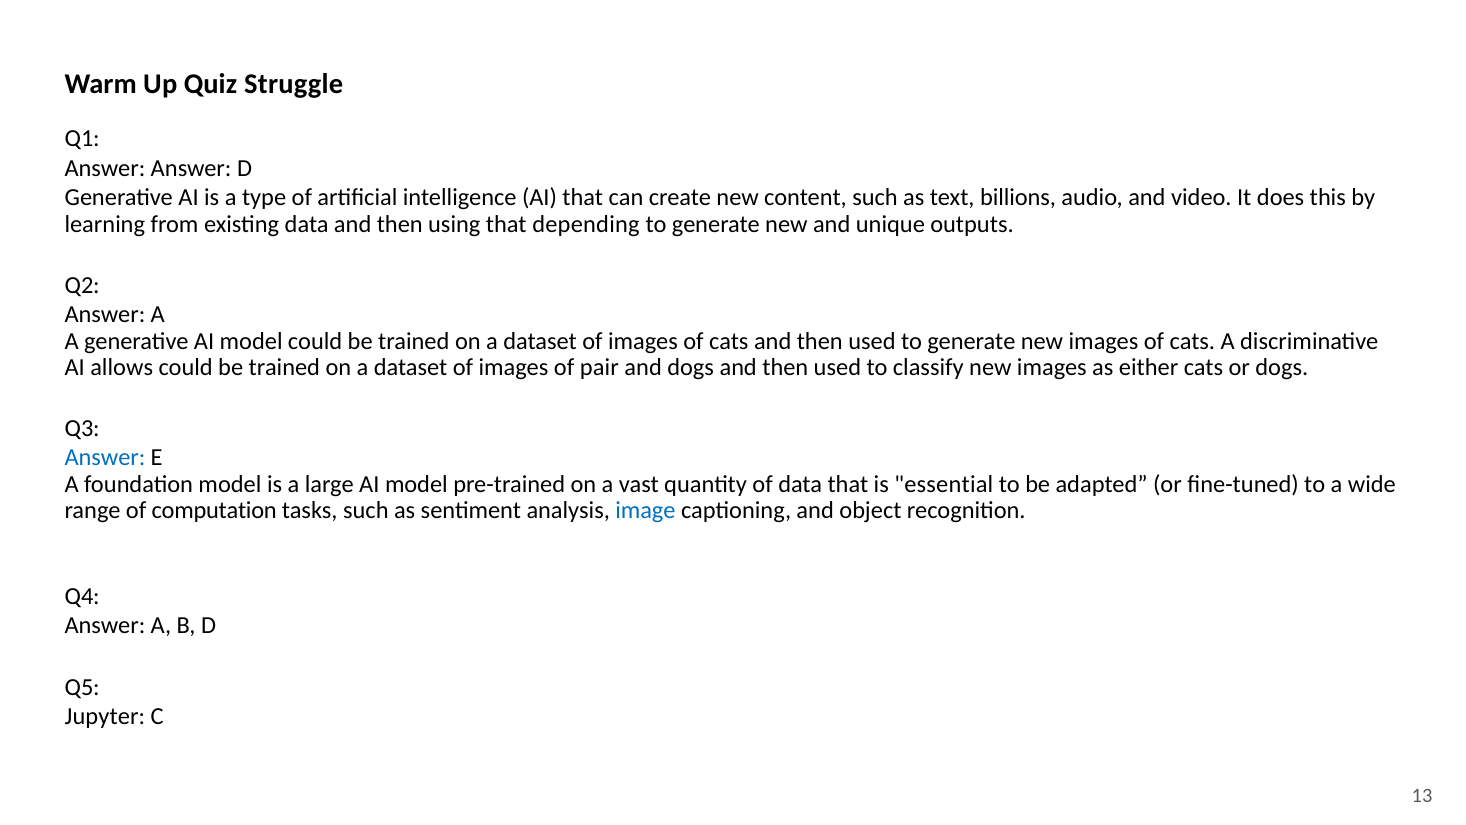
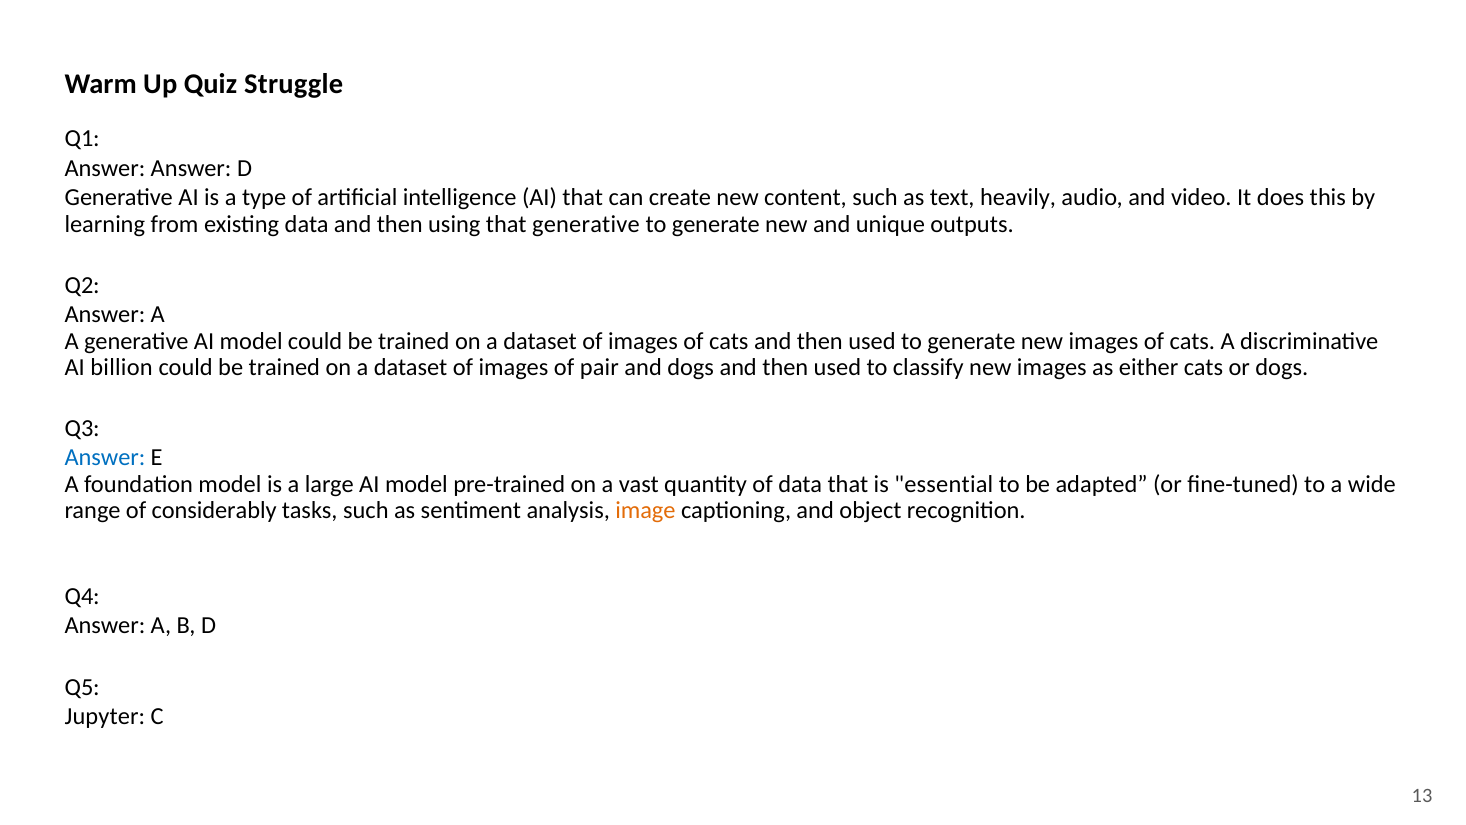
billions: billions -> heavily
that depending: depending -> generative
allows: allows -> billion
computation: computation -> considerably
image colour: blue -> orange
